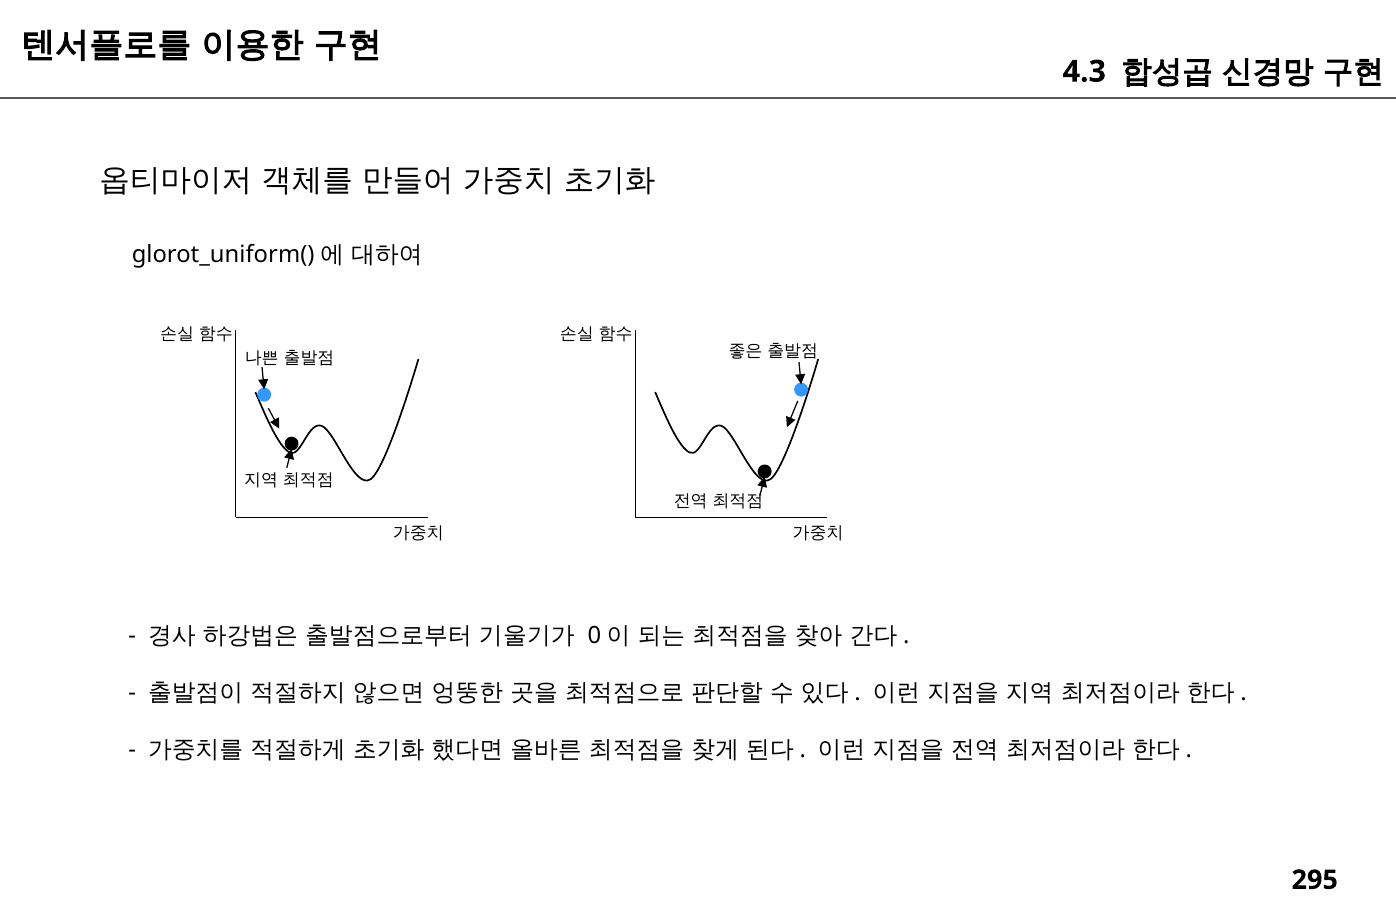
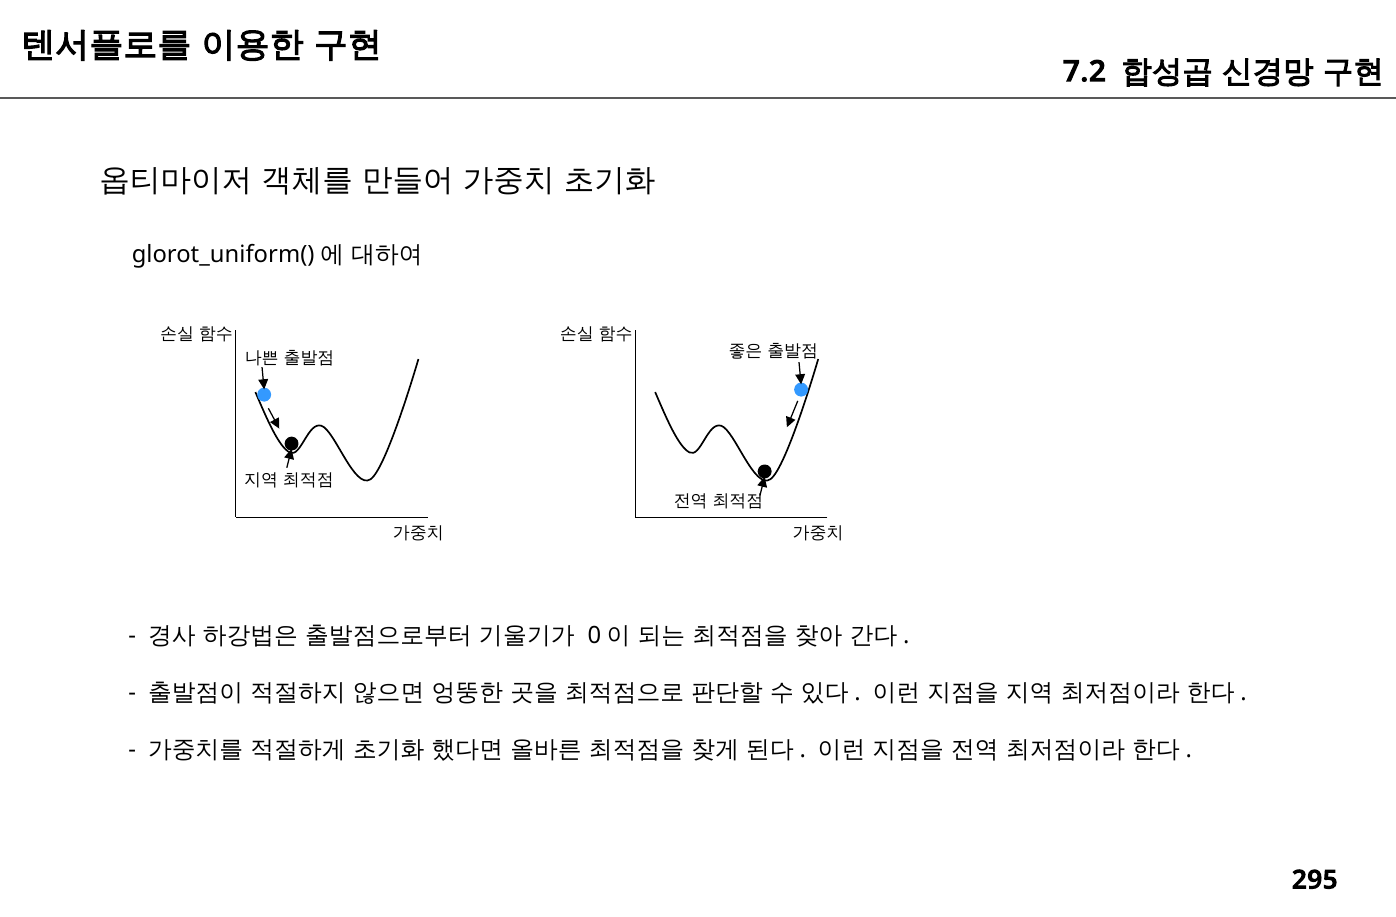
4.3: 4.3 -> 7.2
